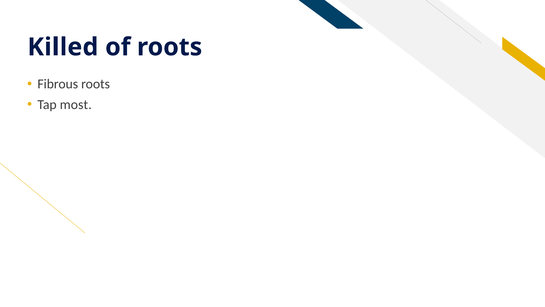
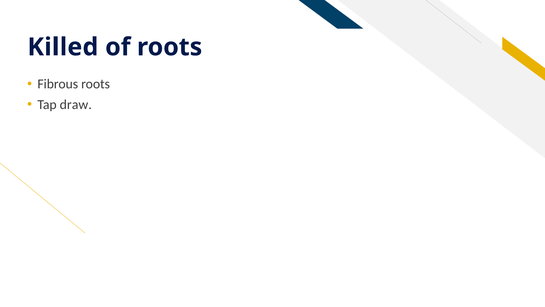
most: most -> draw
